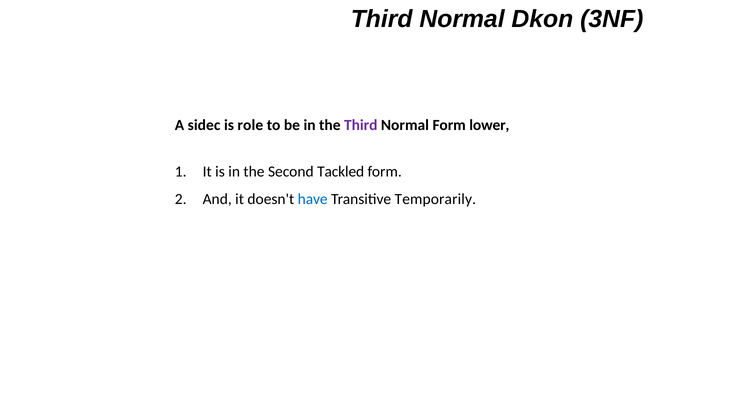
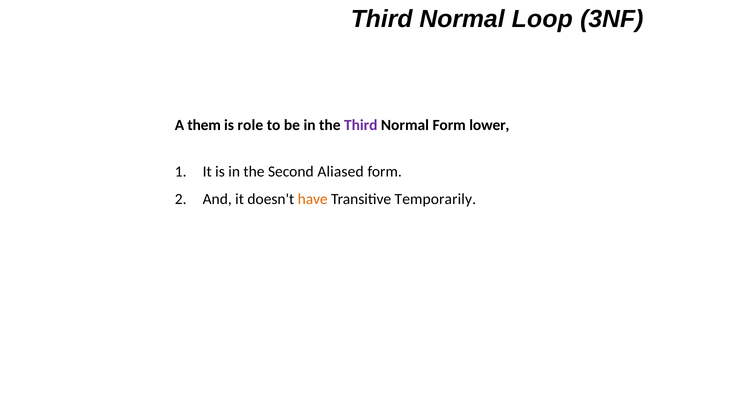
Dkon: Dkon -> Loop
sidec: sidec -> them
Tackled: Tackled -> Aliased
have colour: blue -> orange
